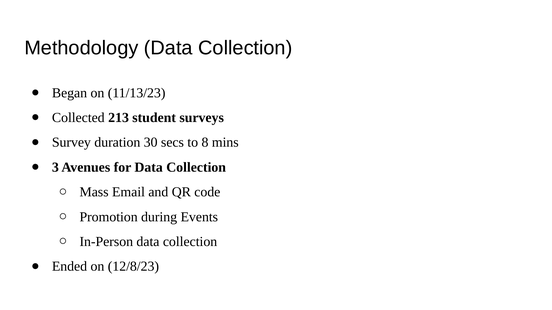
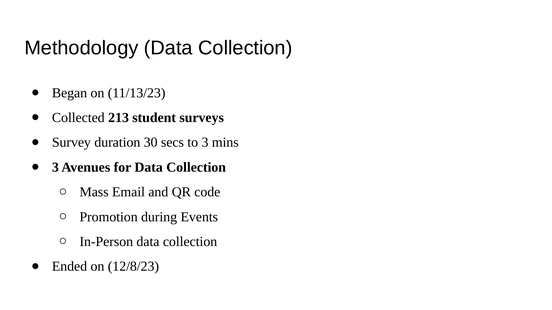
to 8: 8 -> 3
